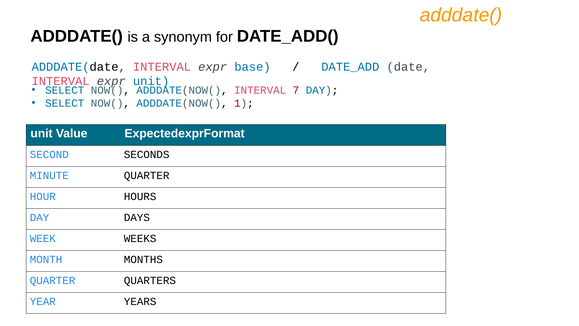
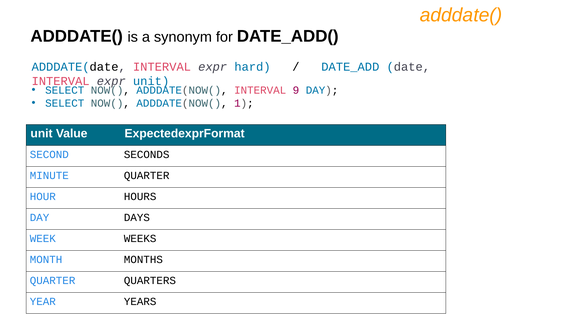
base: base -> hard
7: 7 -> 9
